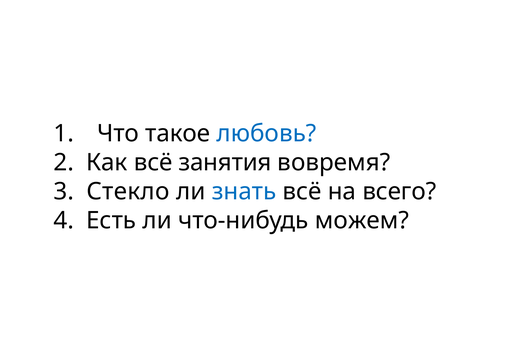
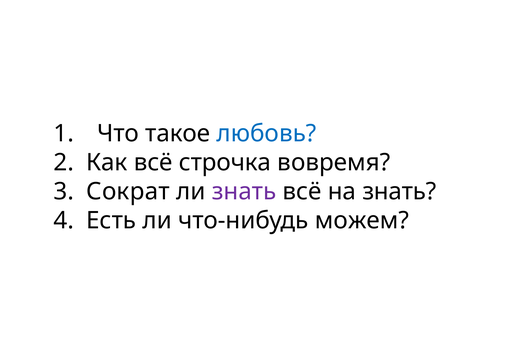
занятия: занятия -> строчка
Стекло: Стекло -> Сократ
знать at (244, 192) colour: blue -> purple
на всего: всего -> знать
